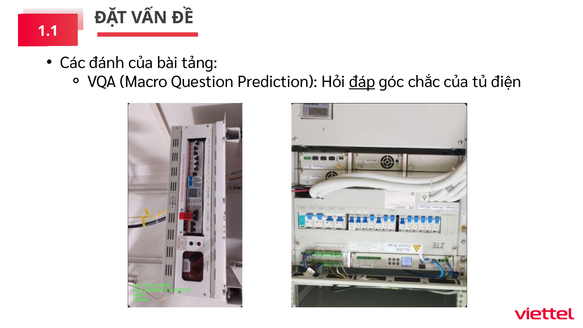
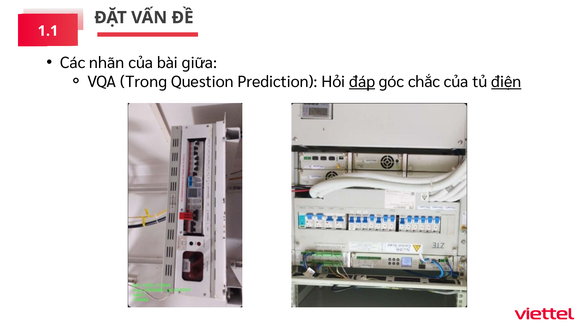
đánh: đánh -> nhãn
tảng: tảng -> giữa
Macro: Macro -> Trong
điện underline: none -> present
